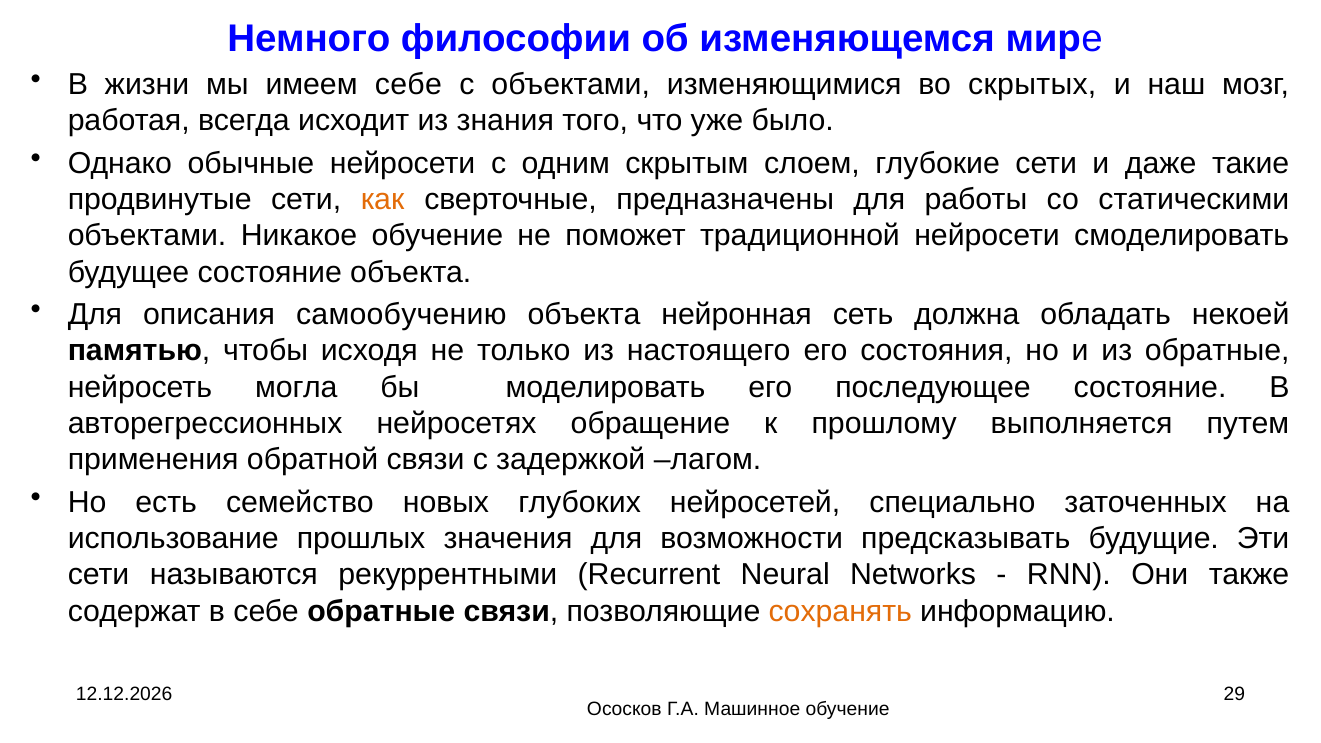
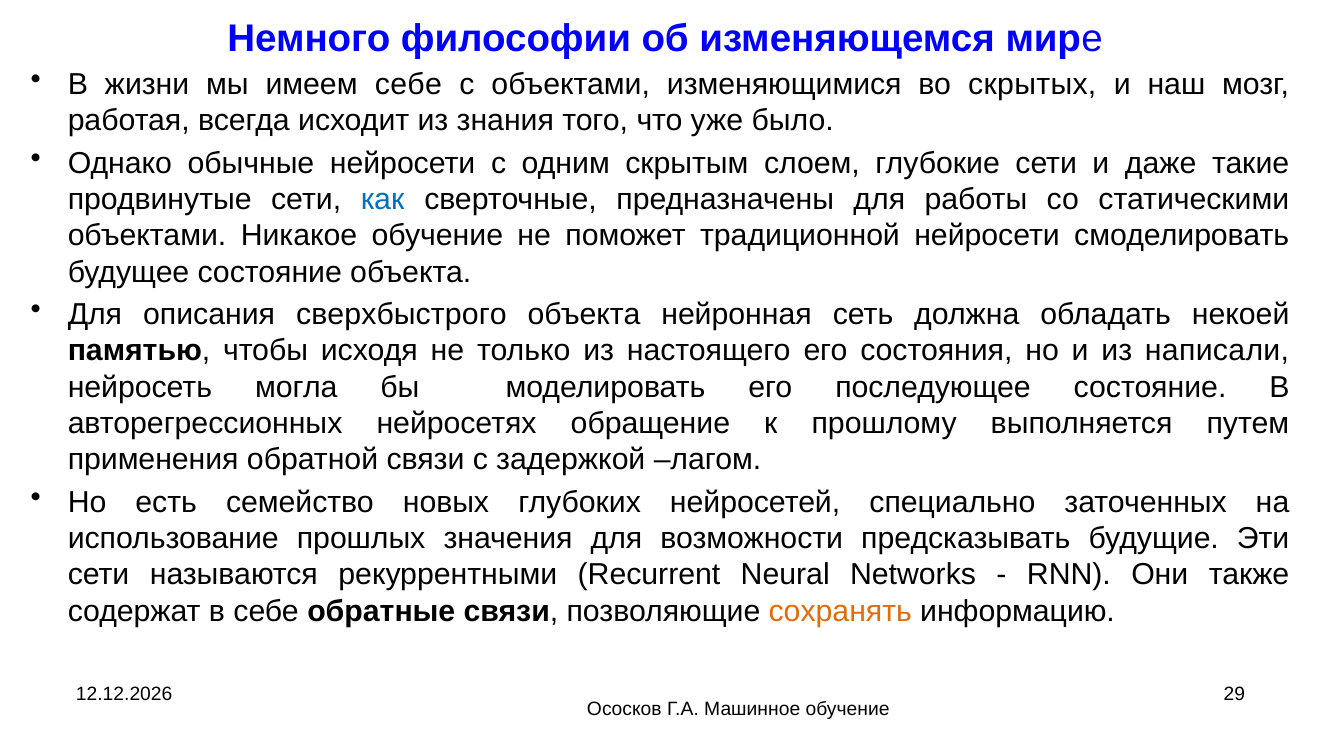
как colour: orange -> blue
самообучению: самообучению -> сверхбыстрого
из обратные: обратные -> написали
